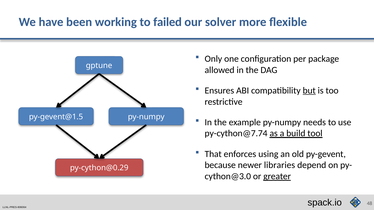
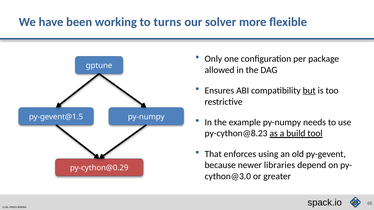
failed: failed -> turns
py-cython@7.74: py-cython@7.74 -> py-cython@8.23
greater underline: present -> none
